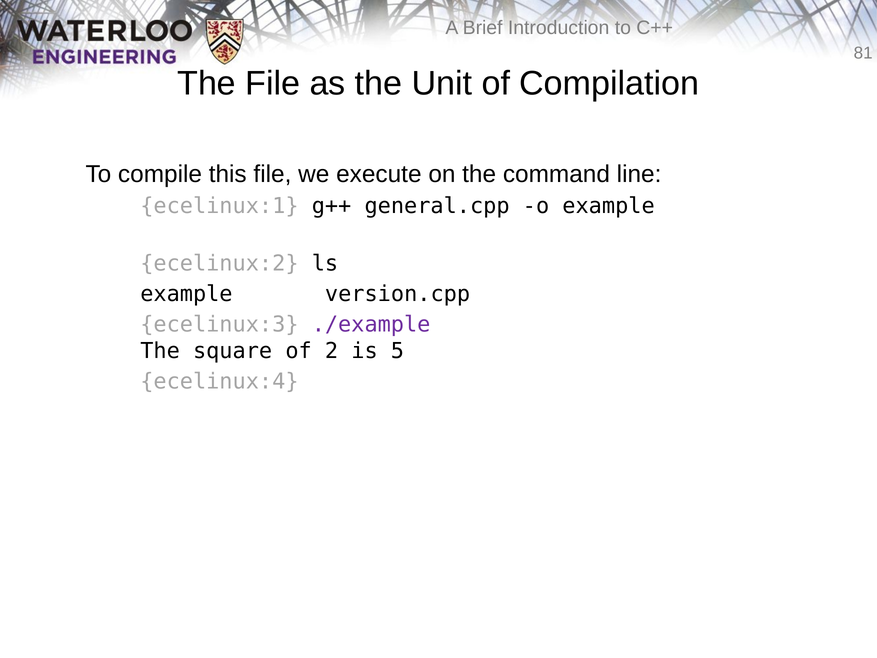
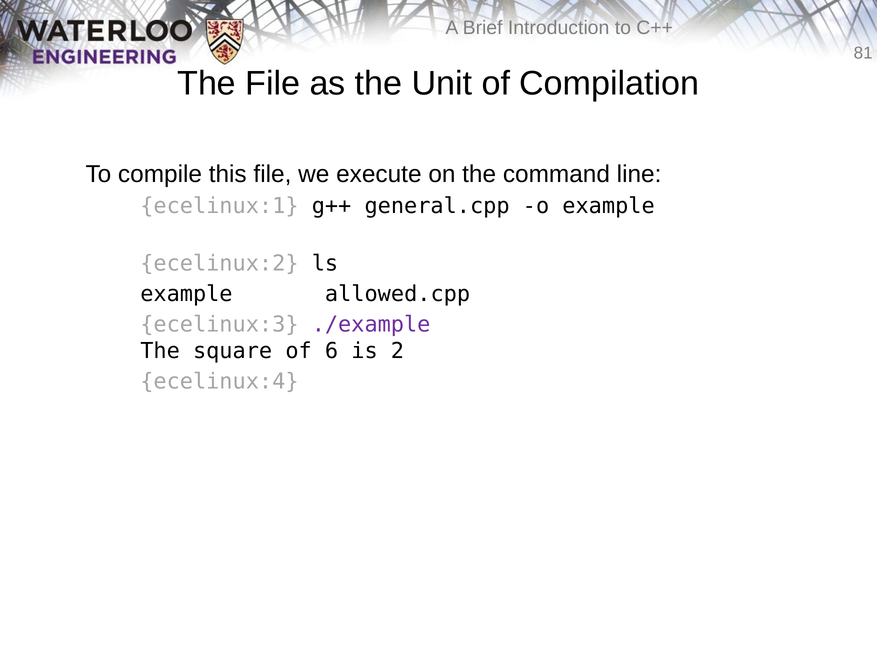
version.cpp: version.cpp -> allowed.cpp
2: 2 -> 6
5: 5 -> 2
